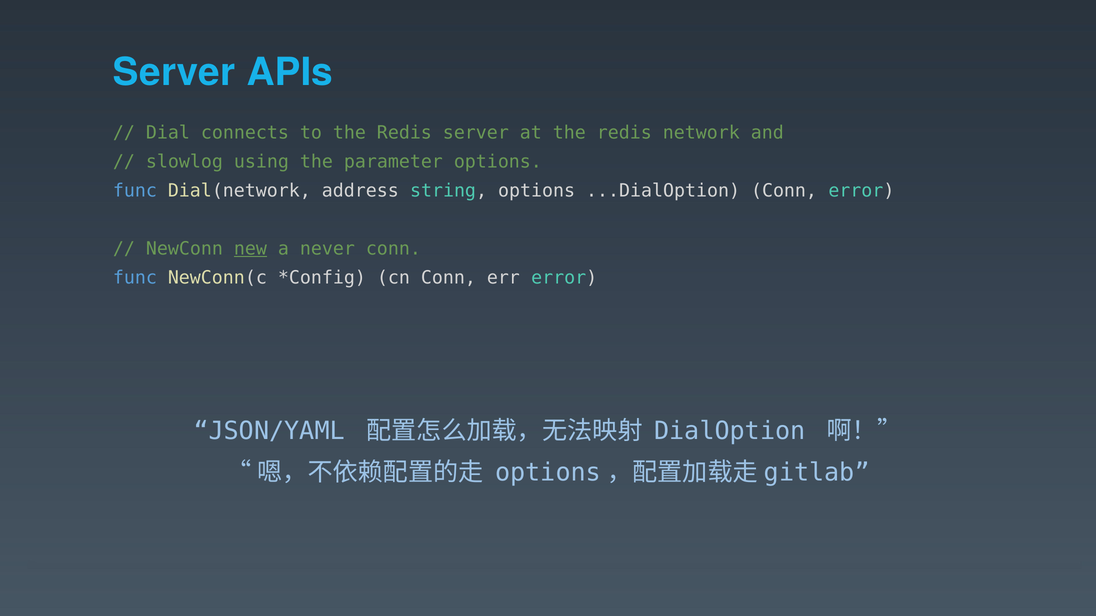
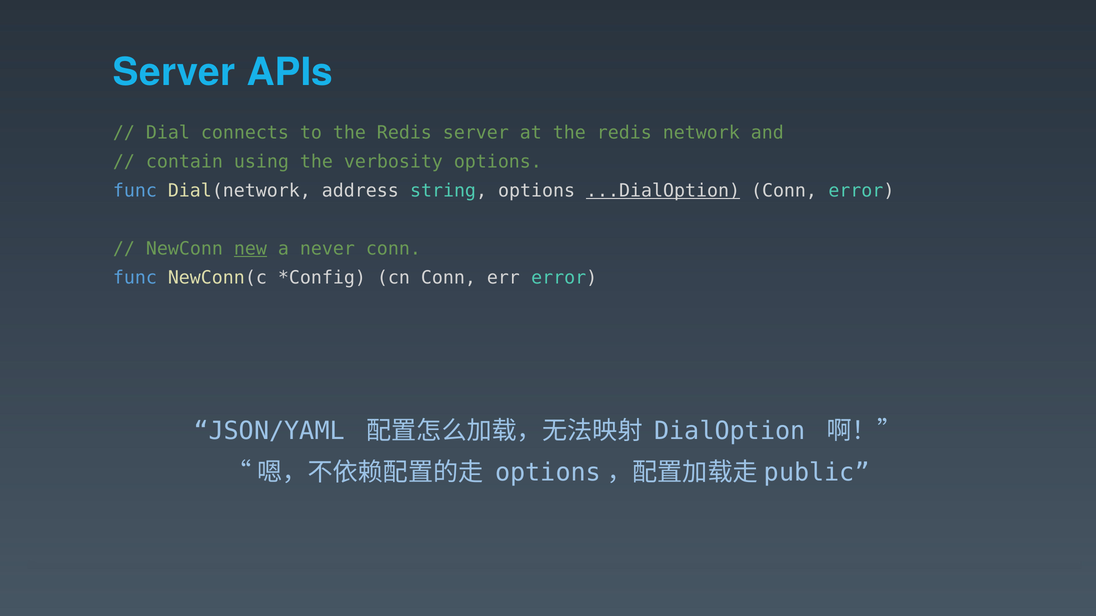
slowlog: slowlog -> contain
parameter: parameter -> verbosity
...DialOption underline: none -> present
gitlab: gitlab -> public
